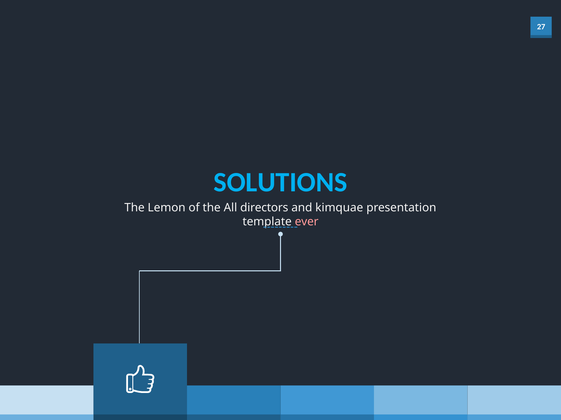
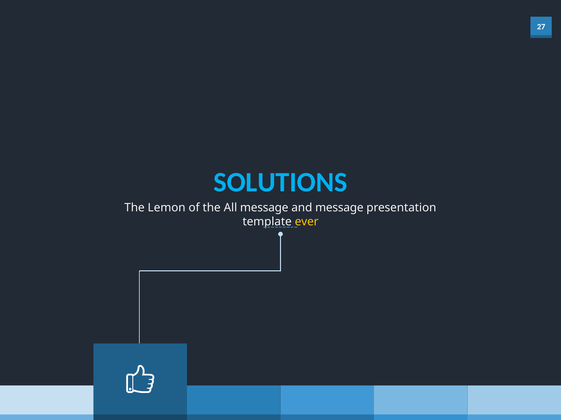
All directors: directors -> message
and kimquae: kimquae -> message
ever colour: pink -> yellow
